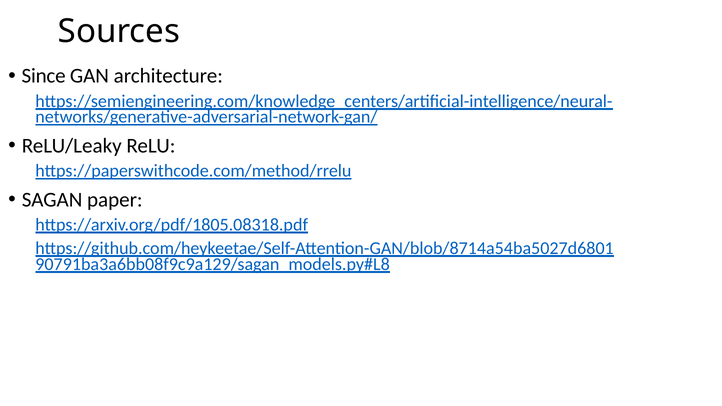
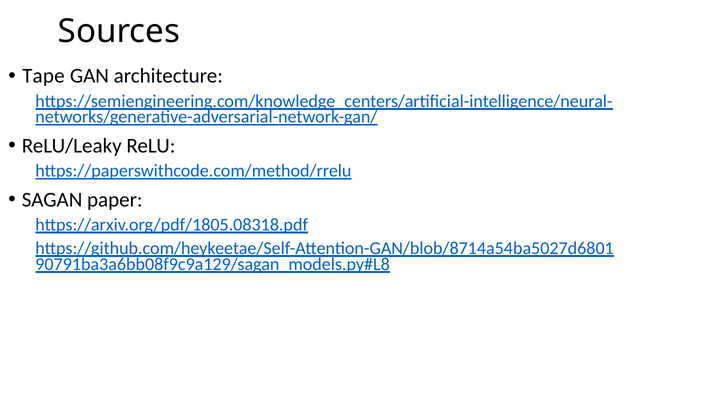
Since: Since -> Tape
